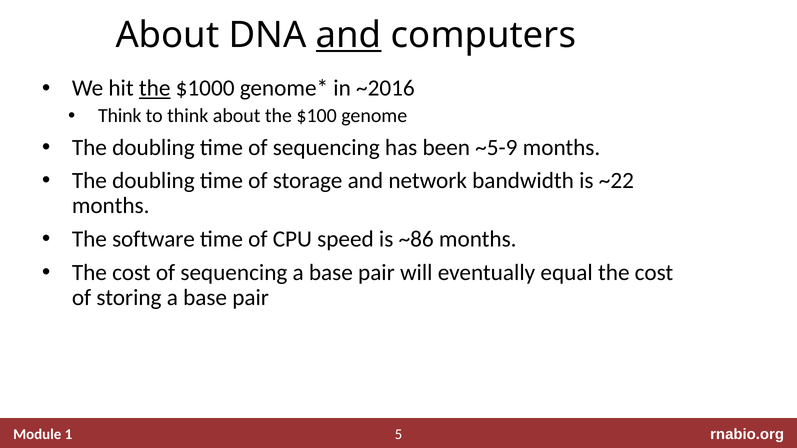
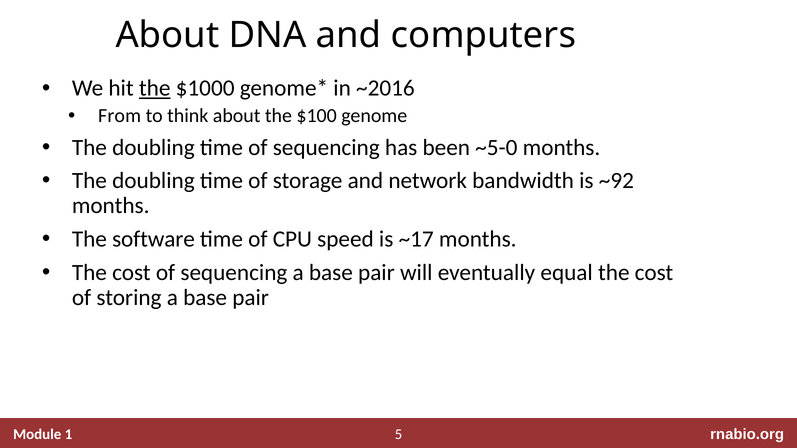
and at (349, 35) underline: present -> none
Think at (120, 116): Think -> From
~5-9: ~5-9 -> ~5-0
~22: ~22 -> ~92
~86: ~86 -> ~17
